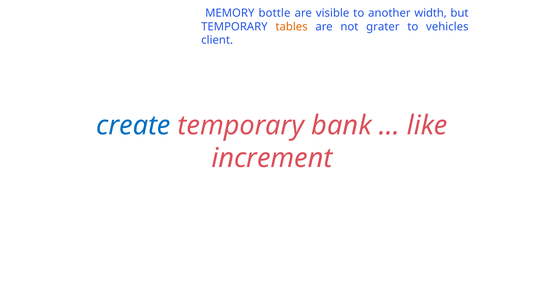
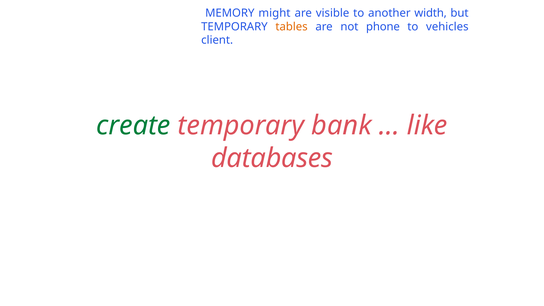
bottle: bottle -> might
grater: grater -> phone
create colour: blue -> green
increment: increment -> databases
